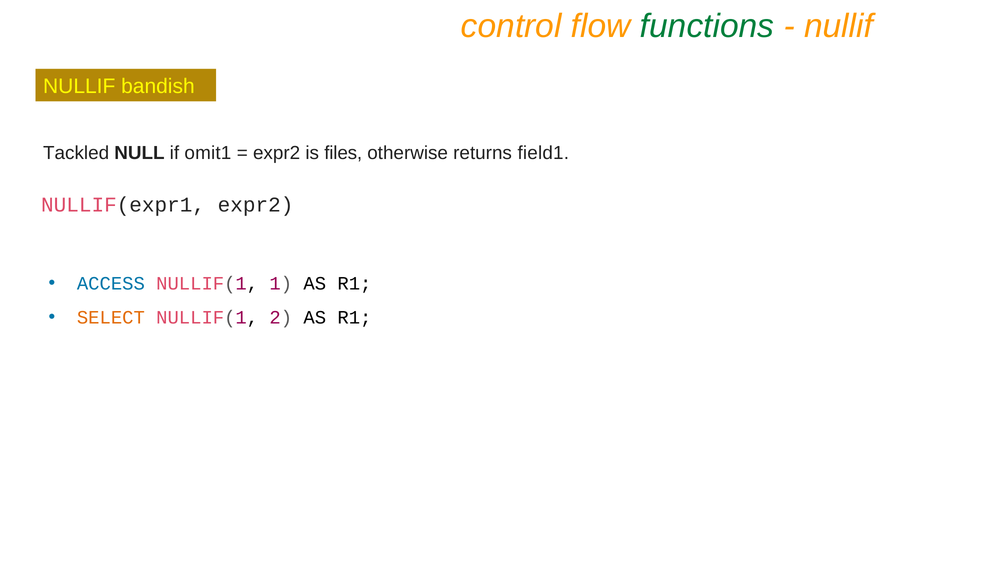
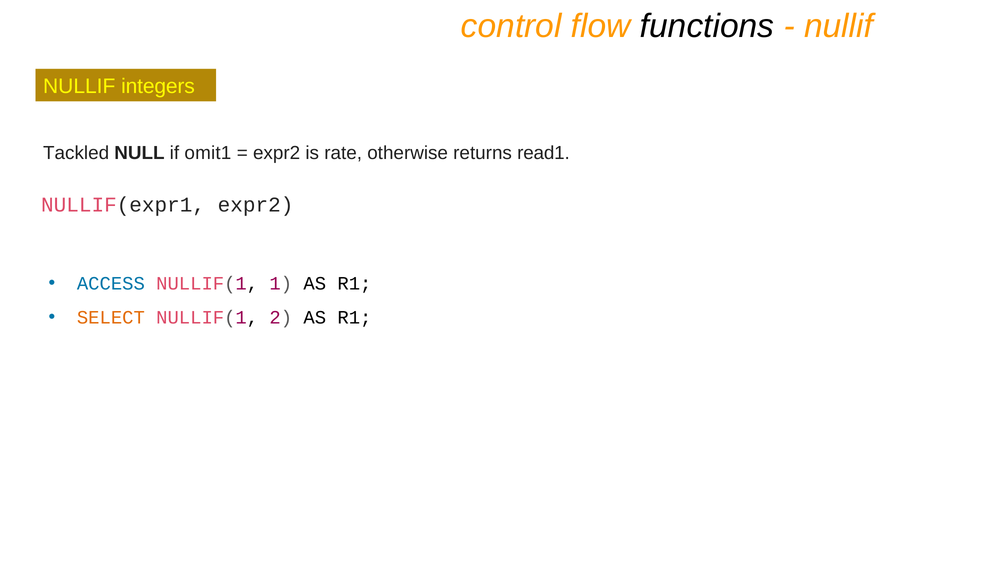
functions colour: green -> black
bandish: bandish -> integers
files: files -> rate
field1: field1 -> read1
